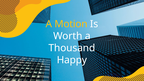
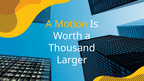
Happy: Happy -> Larger
